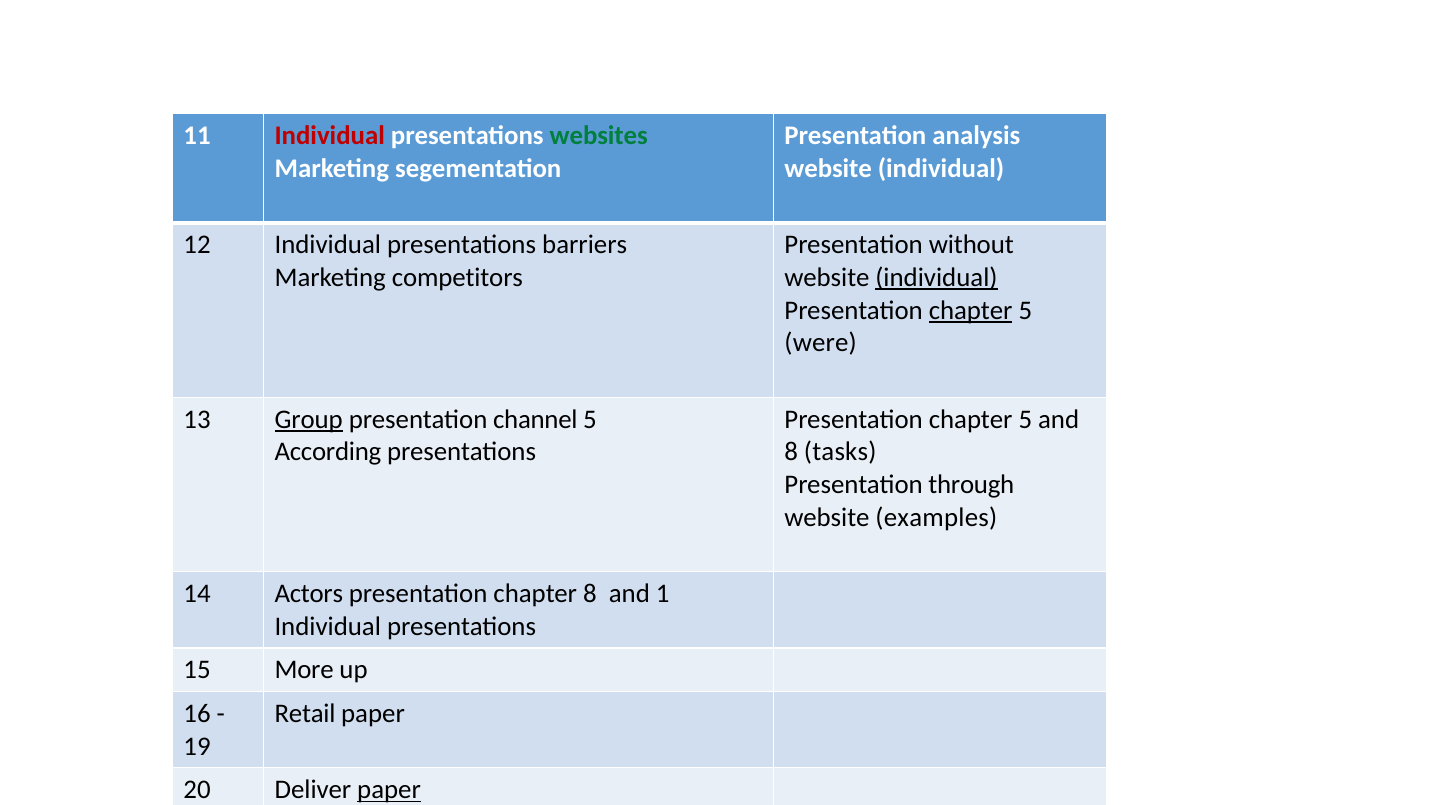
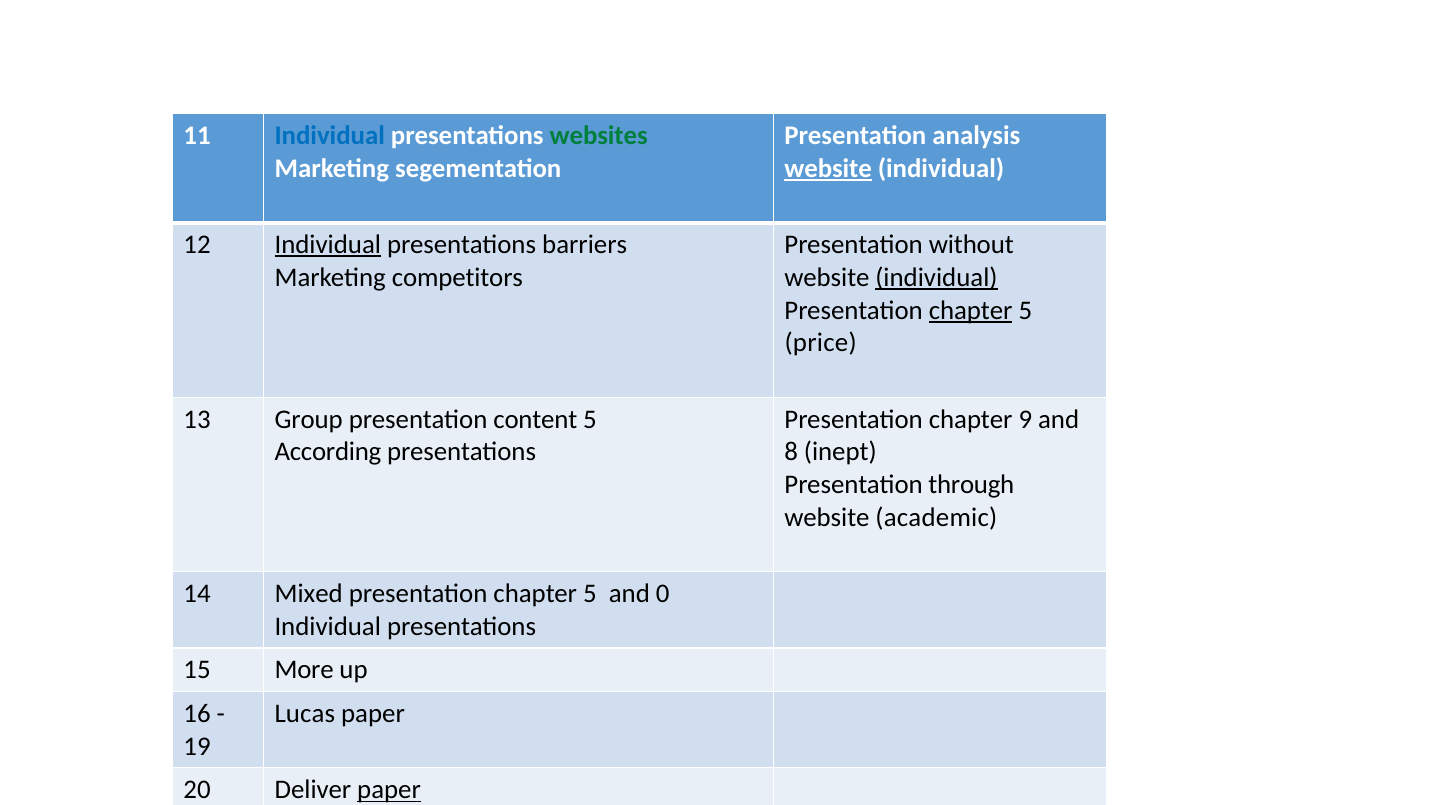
Individual at (330, 136) colour: red -> blue
website at (828, 169) underline: none -> present
Individual at (328, 245) underline: none -> present
were: were -> price
Group underline: present -> none
channel: channel -> content
5 at (1025, 420): 5 -> 9
tasks: tasks -> inept
examples: examples -> academic
Actors: Actors -> Mixed
8 at (590, 594): 8 -> 5
1: 1 -> 0
Retail: Retail -> Lucas
